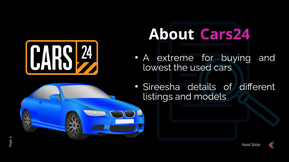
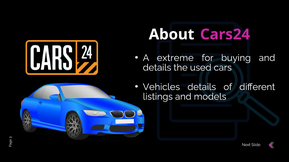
lowest at (157, 68): lowest -> details
Sireesha: Sireesha -> Vehicles
